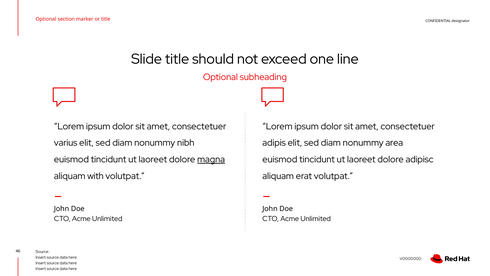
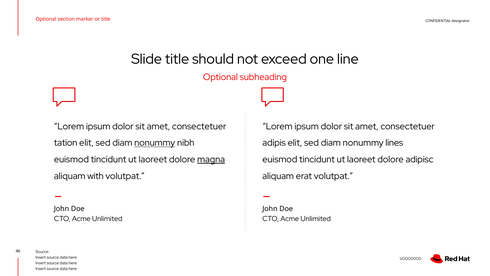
varius: varius -> tation
nonummy at (155, 143) underline: none -> present
area: area -> lines
